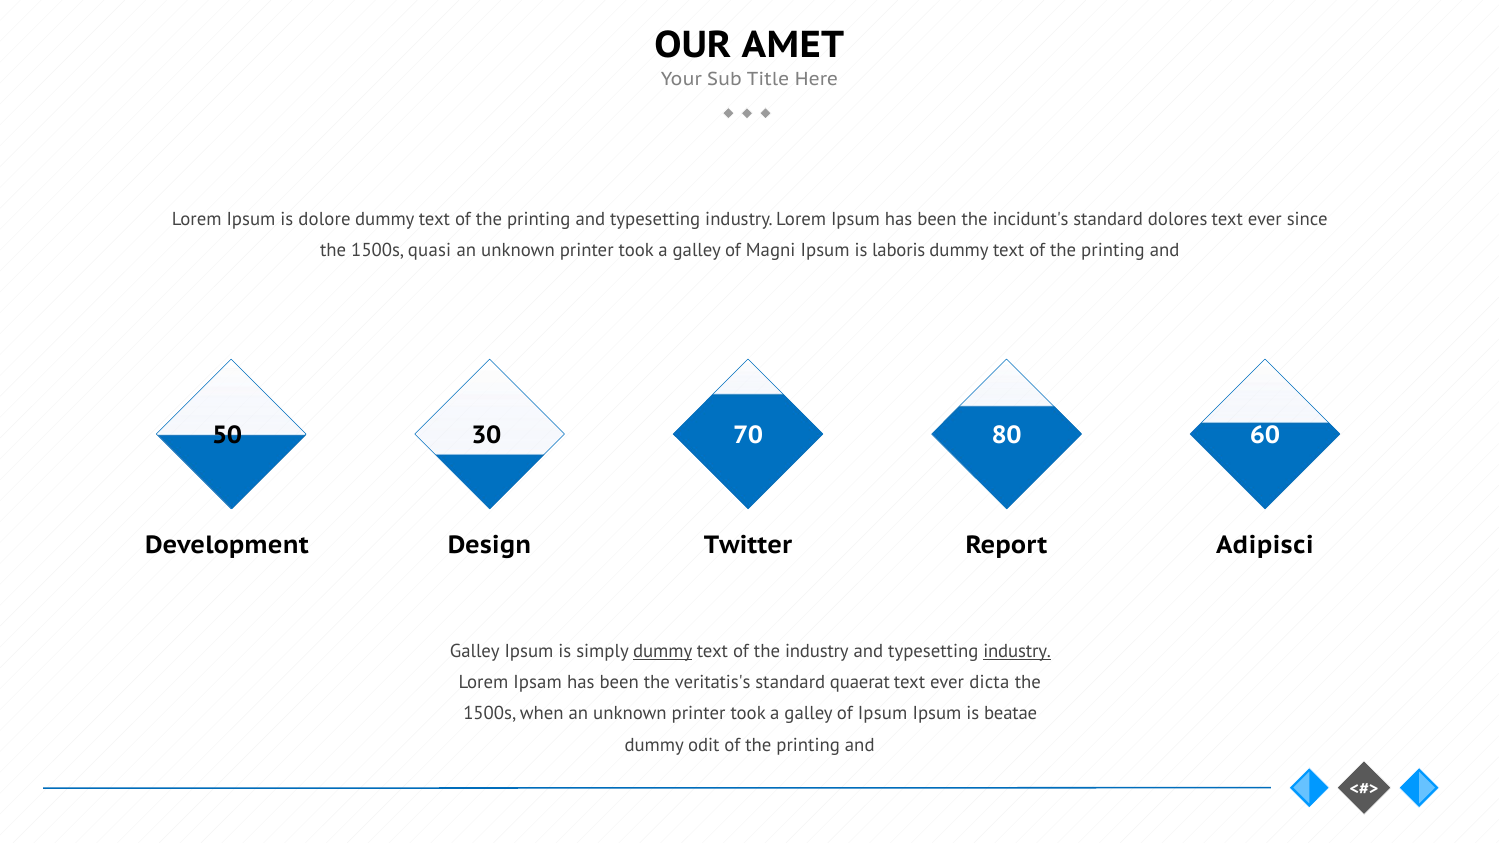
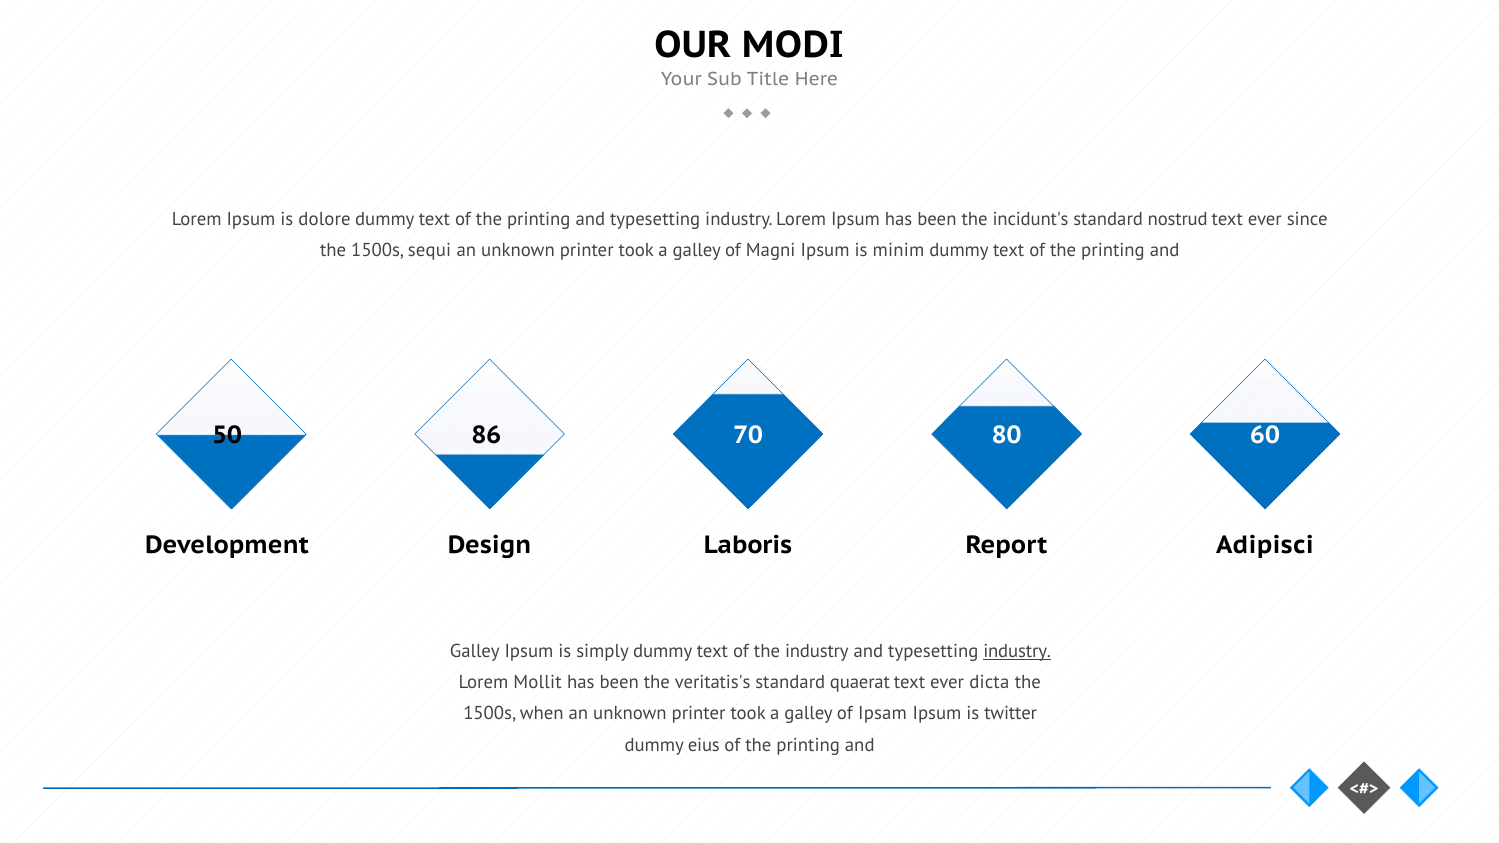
AMET: AMET -> MODI
dolores: dolores -> nostrud
quasi: quasi -> sequi
laboris: laboris -> minim
30: 30 -> 86
Twitter: Twitter -> Laboris
dummy at (663, 651) underline: present -> none
Ipsam: Ipsam -> Mollit
of Ipsum: Ipsum -> Ipsam
beatae: beatae -> twitter
odit: odit -> eius
